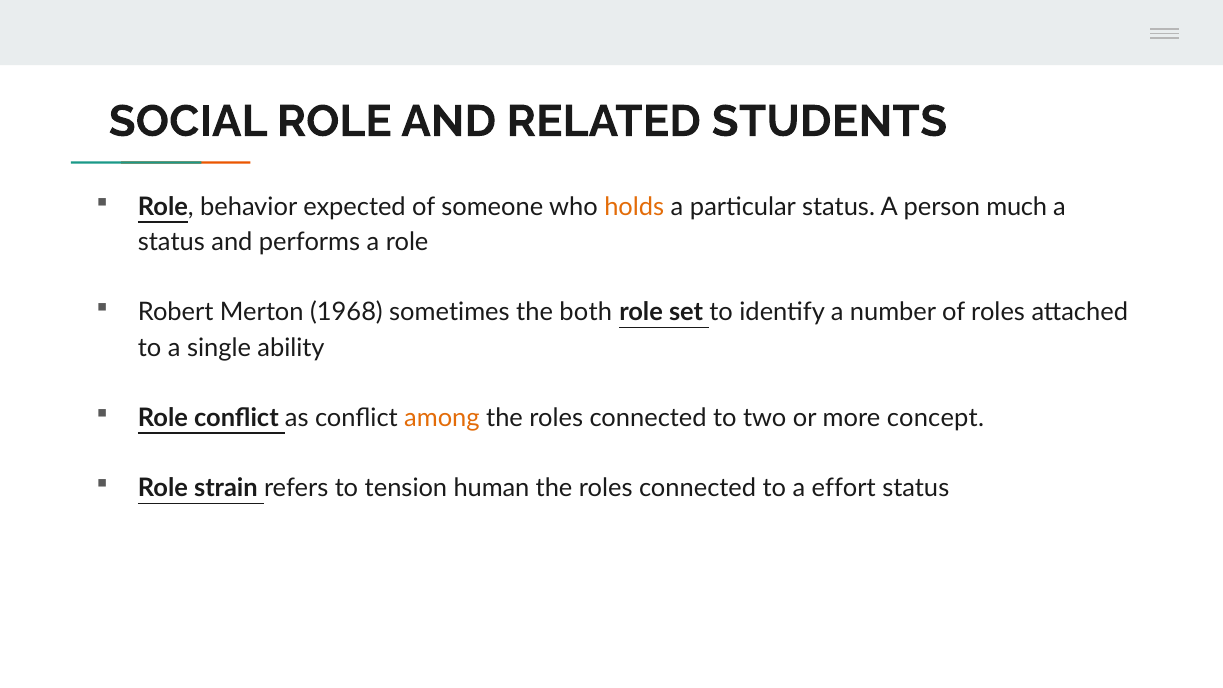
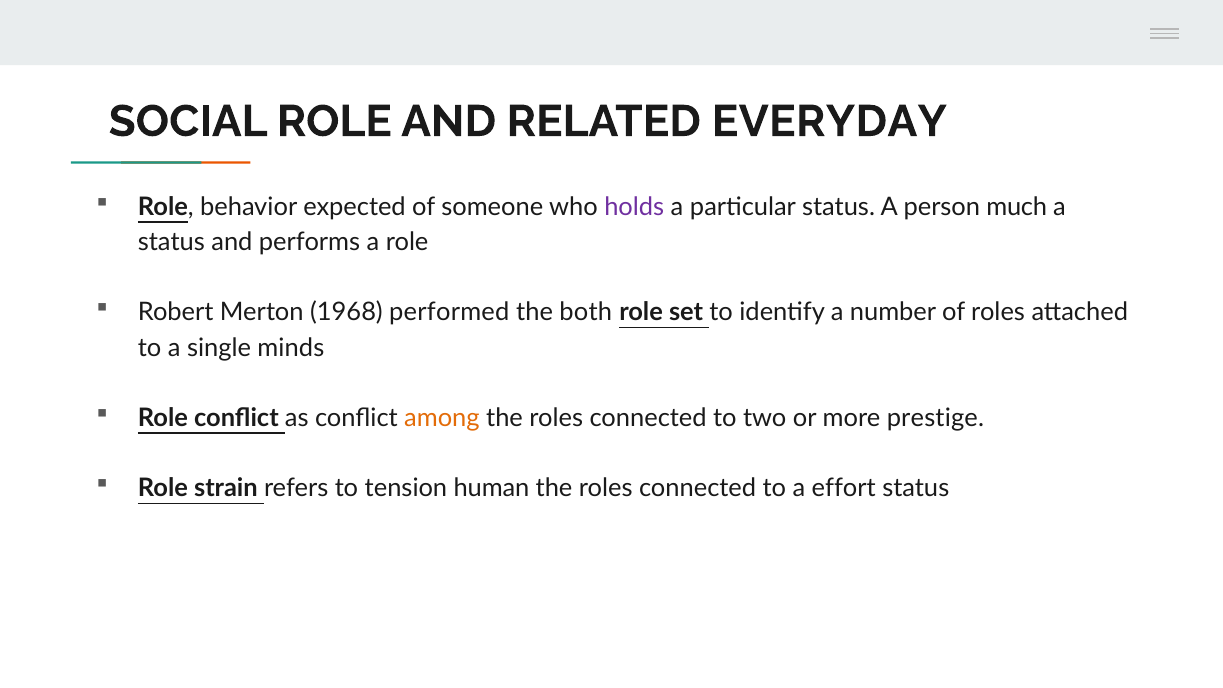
STUDENTS: STUDENTS -> EVERYDAY
holds colour: orange -> purple
sometimes: sometimes -> performed
ability: ability -> minds
concept: concept -> prestige
